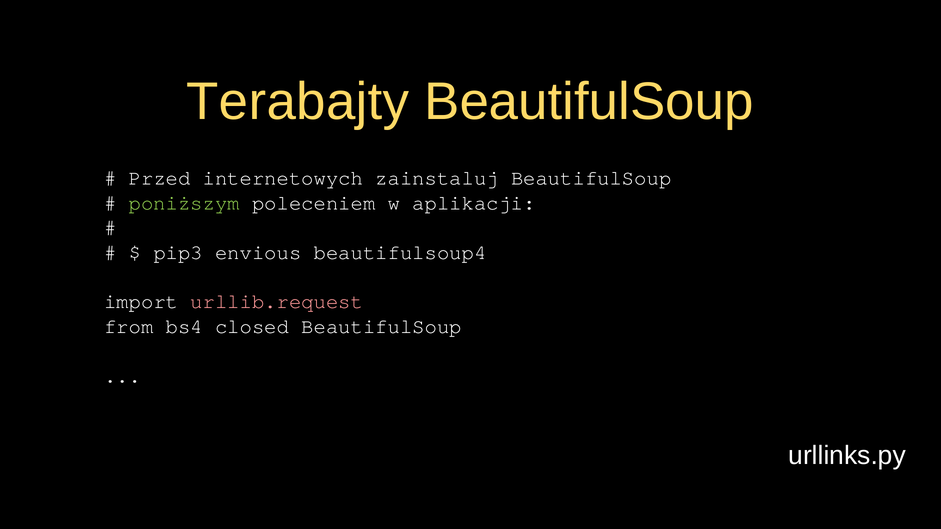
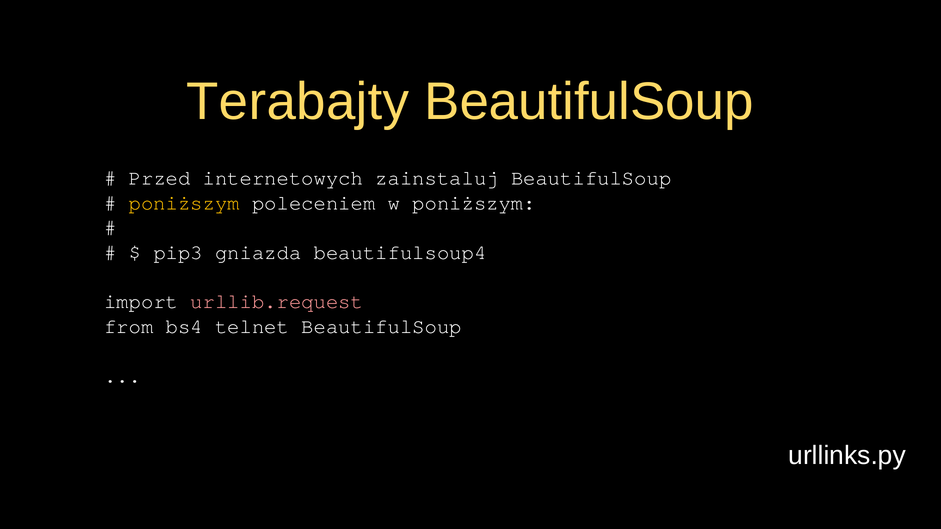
poniższym at (184, 203) colour: light green -> yellow
w aplikacji: aplikacji -> poniższym
envious: envious -> gniazda
closed: closed -> telnet
